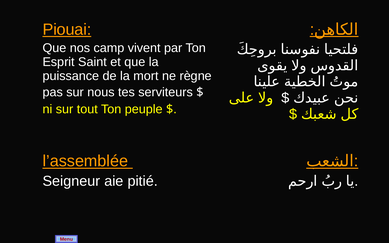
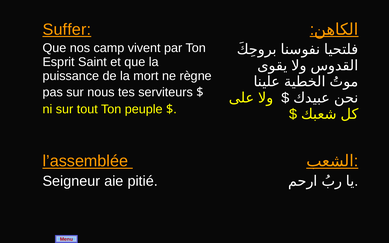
Piouai: Piouai -> Suffer
